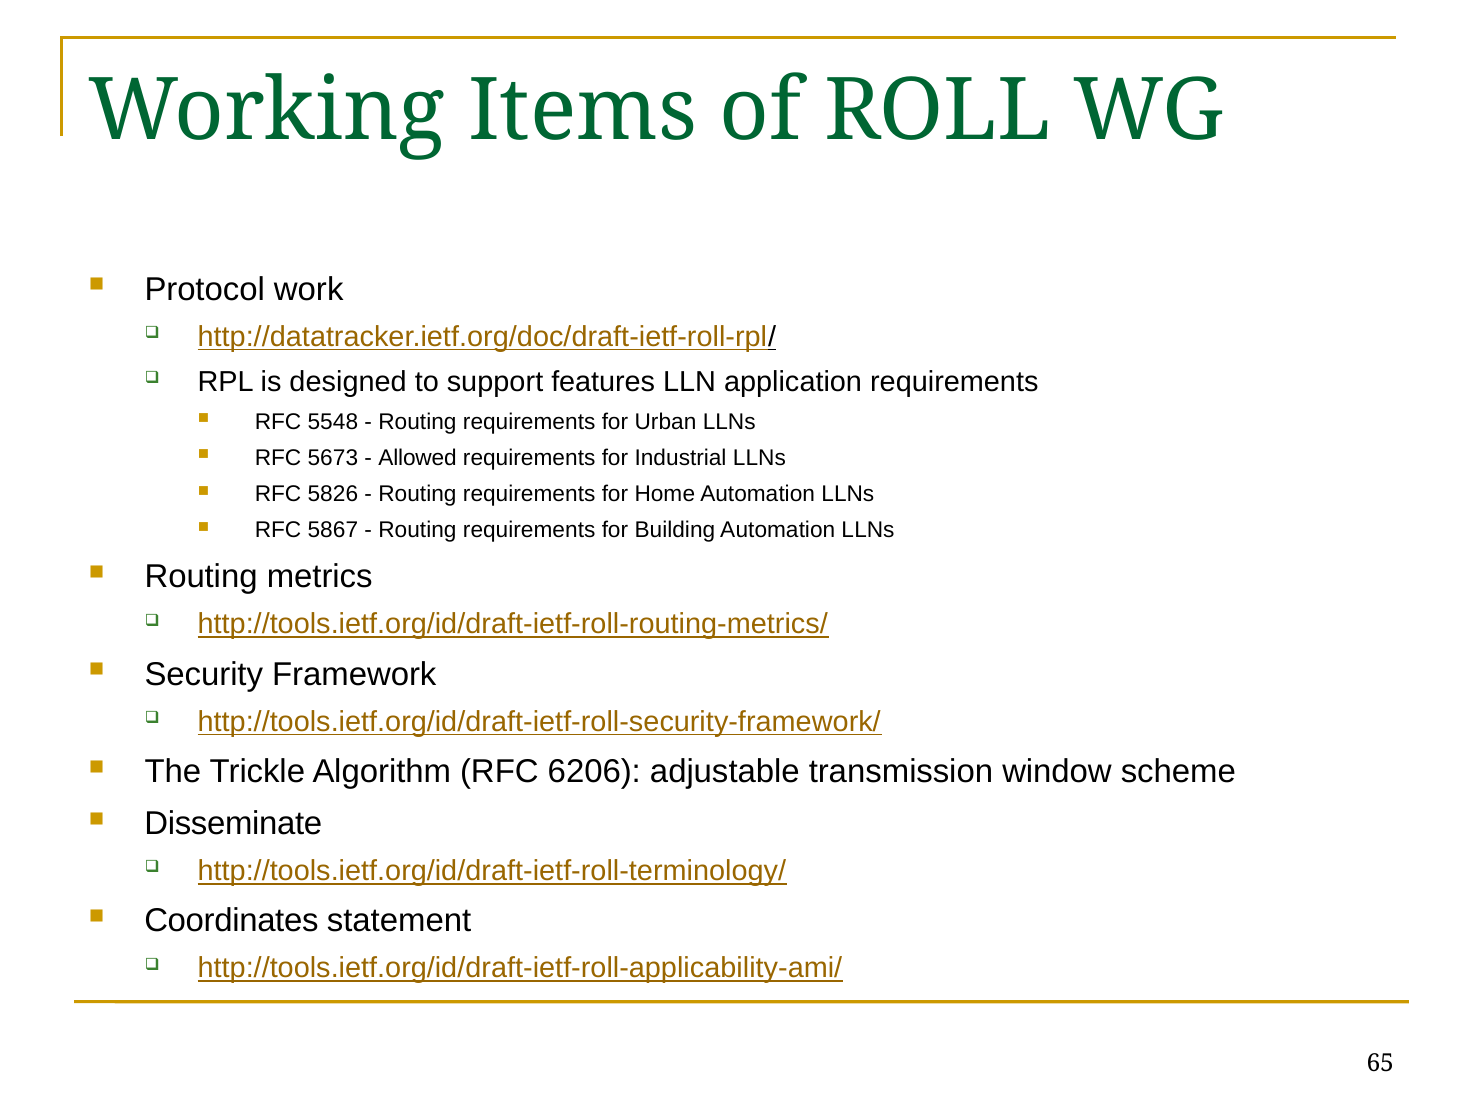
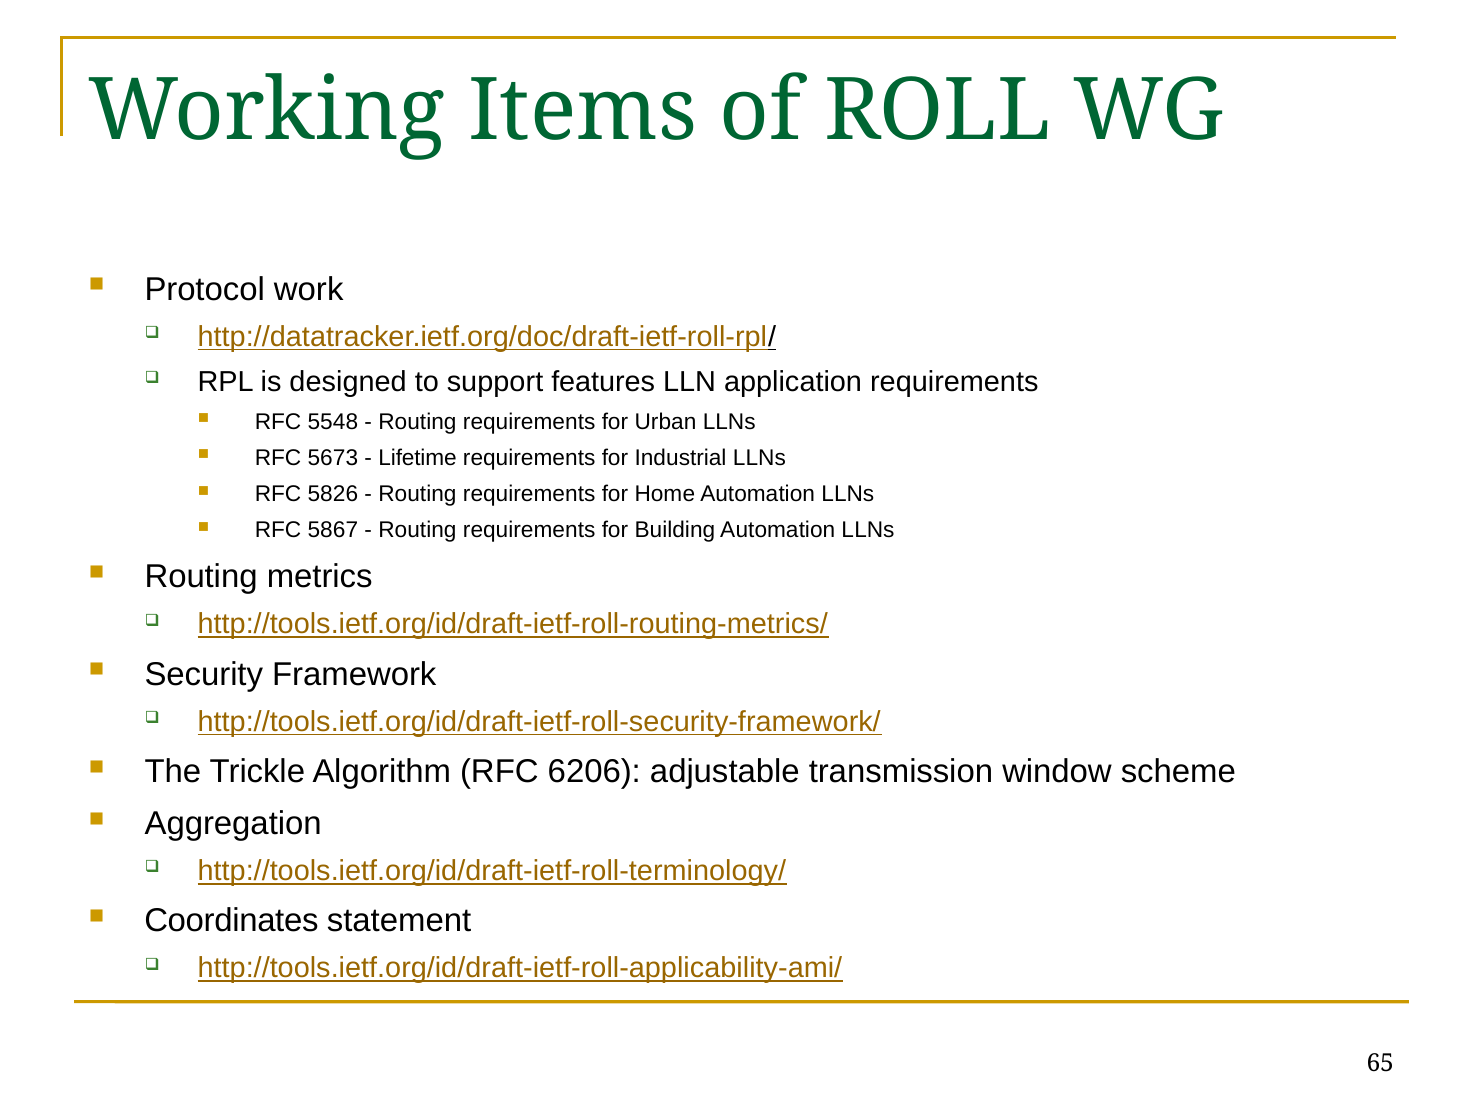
Allowed: Allowed -> Lifetime
Disseminate: Disseminate -> Aggregation
